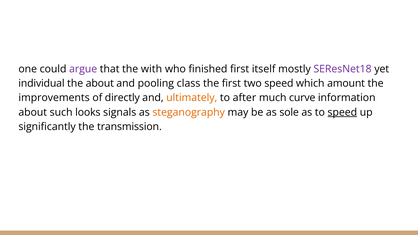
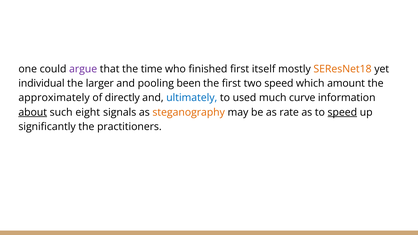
with: with -> time
SEResNet18 colour: purple -> orange
the about: about -> larger
class: class -> been
improvements: improvements -> approximately
ultimately colour: orange -> blue
after: after -> used
about at (33, 112) underline: none -> present
looks: looks -> eight
sole: sole -> rate
transmission: transmission -> practitioners
